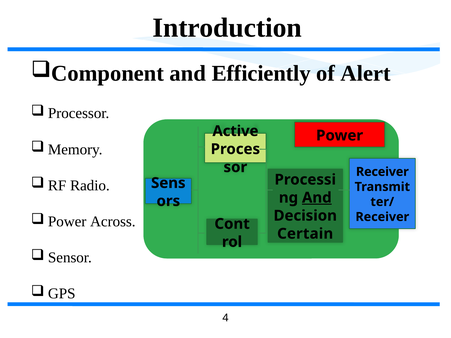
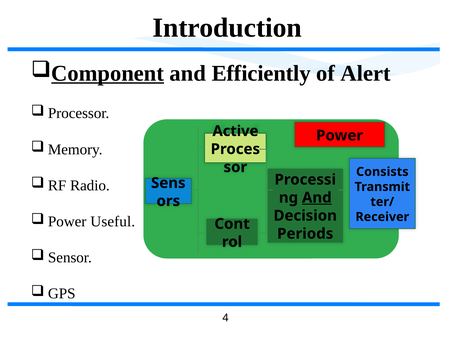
Component underline: none -> present
Receiver at (382, 172): Receiver -> Consists
Across: Across -> Useful
Certain: Certain -> Periods
